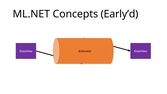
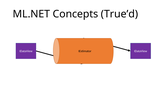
Early’d: Early’d -> True’d
